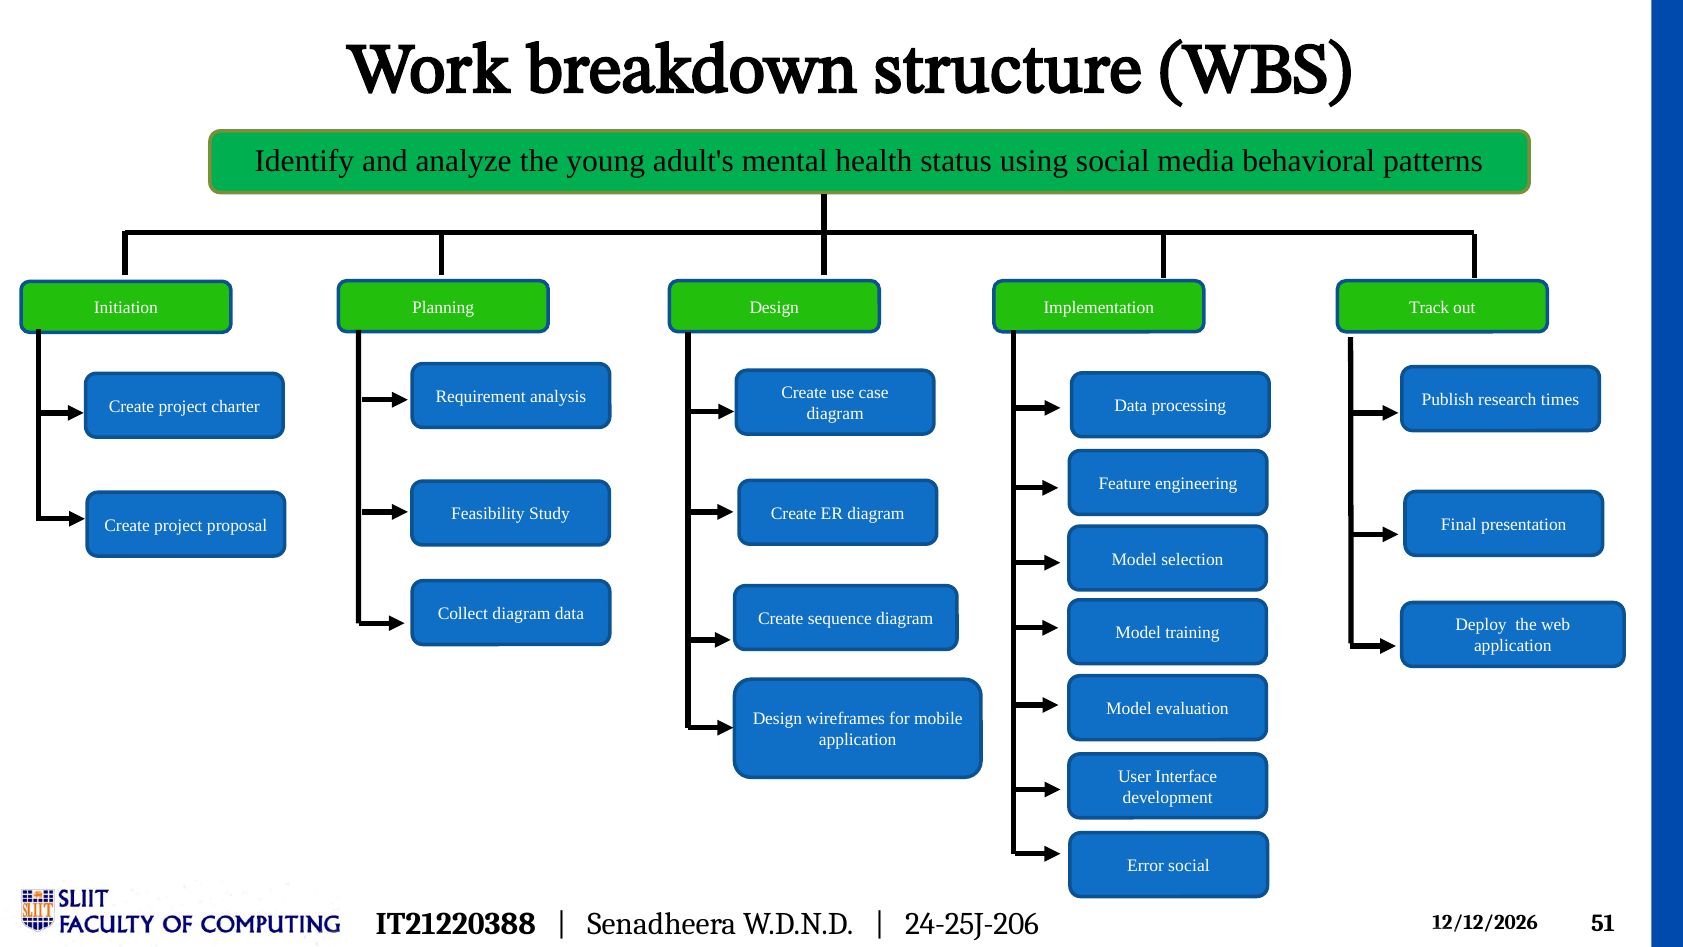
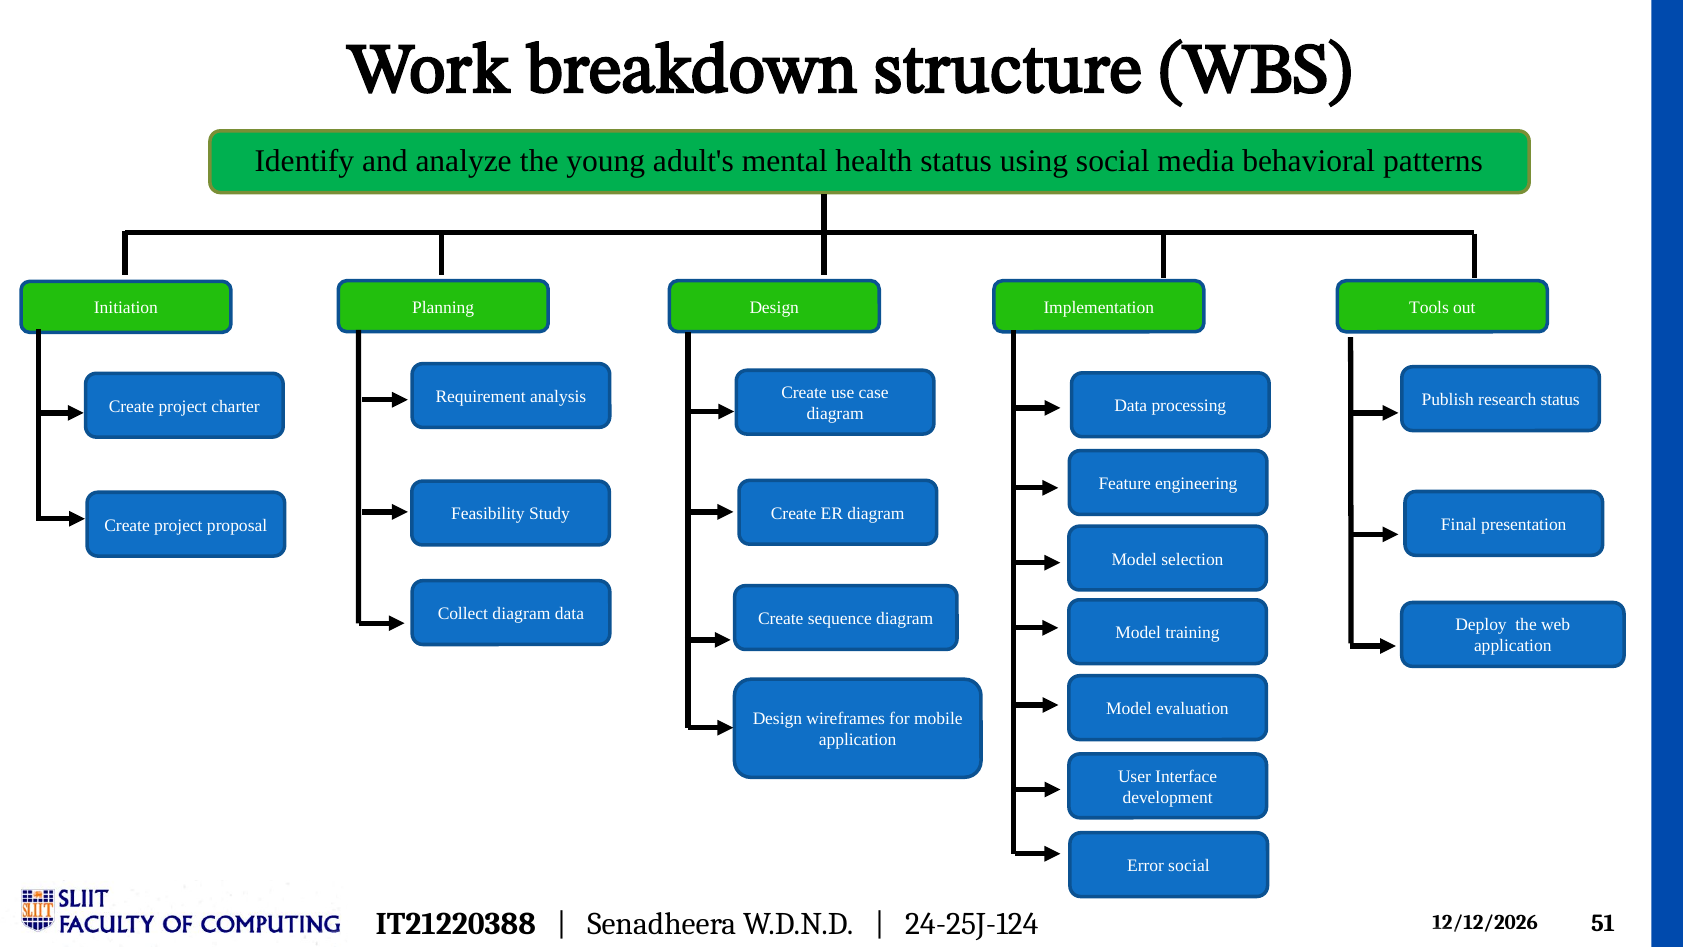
Track: Track -> Tools
research times: times -> status
24-25J-206: 24-25J-206 -> 24-25J-124
